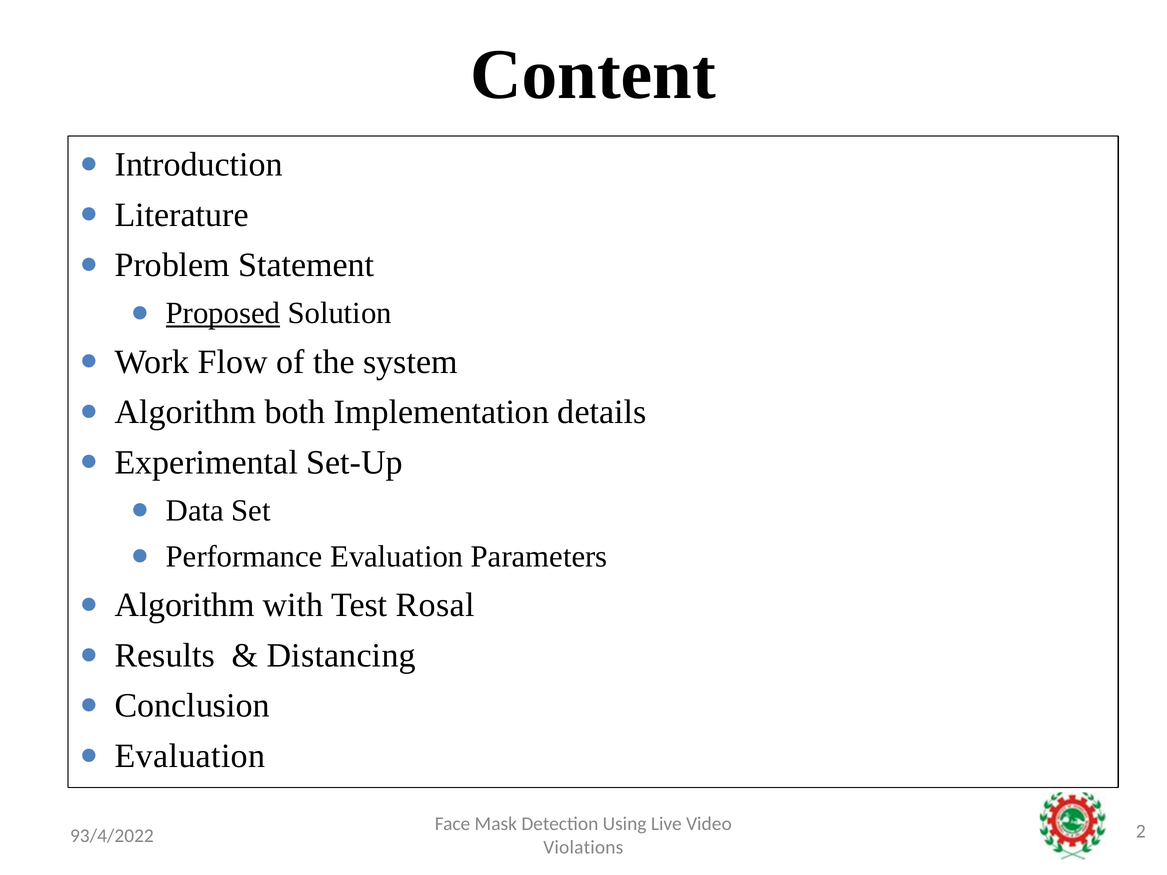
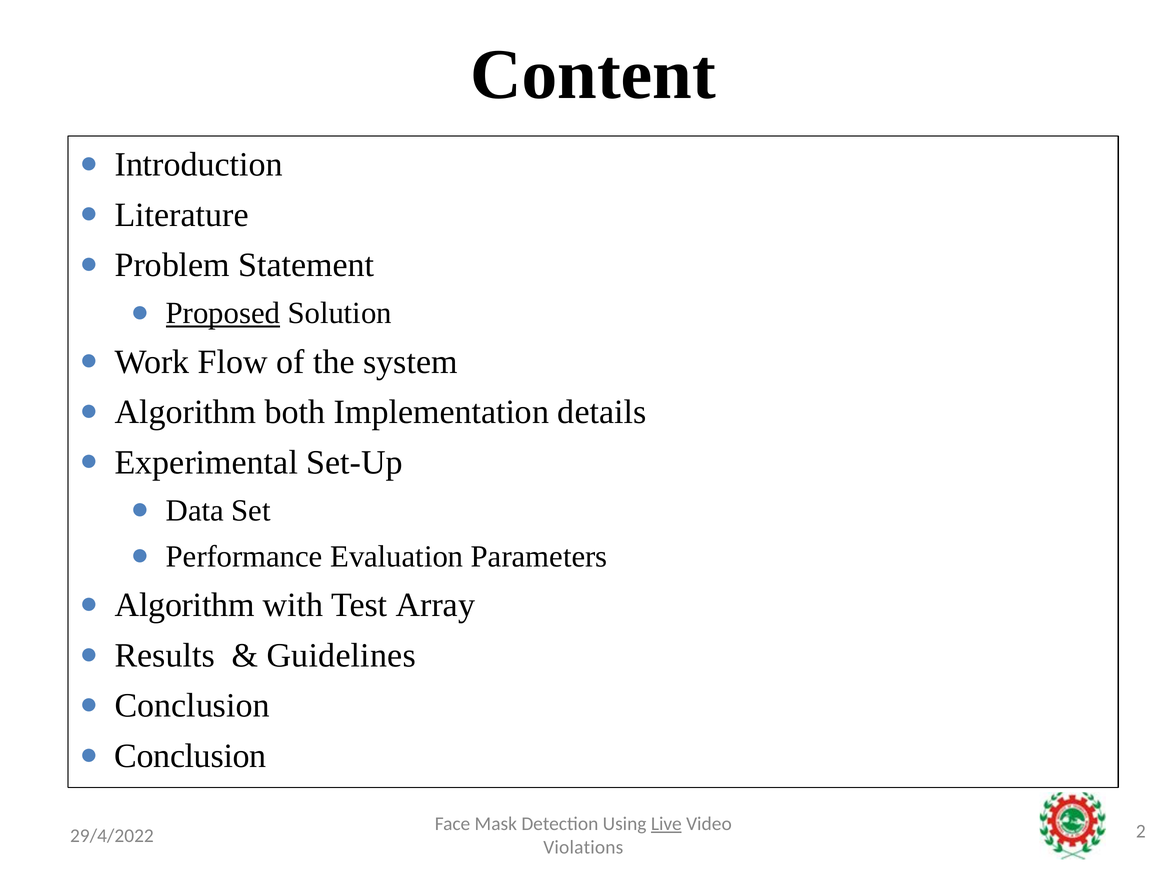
Rosal: Rosal -> Array
Distancing: Distancing -> Guidelines
Evaluation at (190, 756): Evaluation -> Conclusion
Live underline: none -> present
93/4/2022: 93/4/2022 -> 29/4/2022
